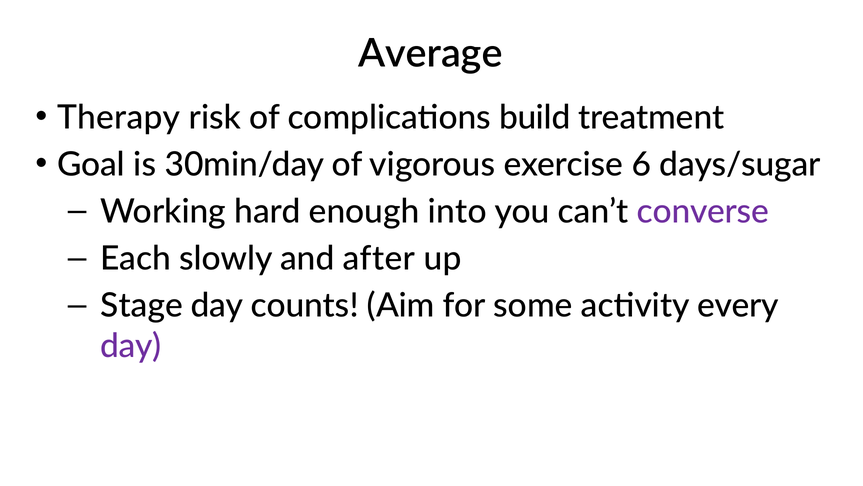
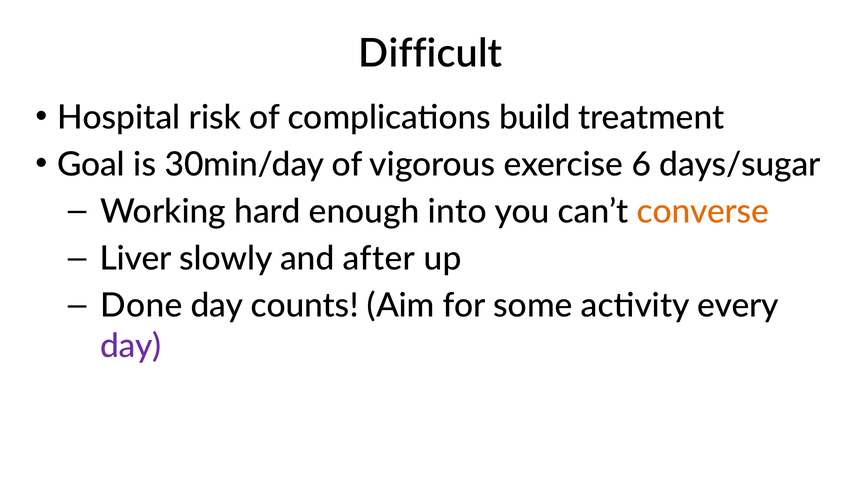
Average: Average -> Difficult
Therapy: Therapy -> Hospital
converse colour: purple -> orange
Each: Each -> Liver
Stage: Stage -> Done
